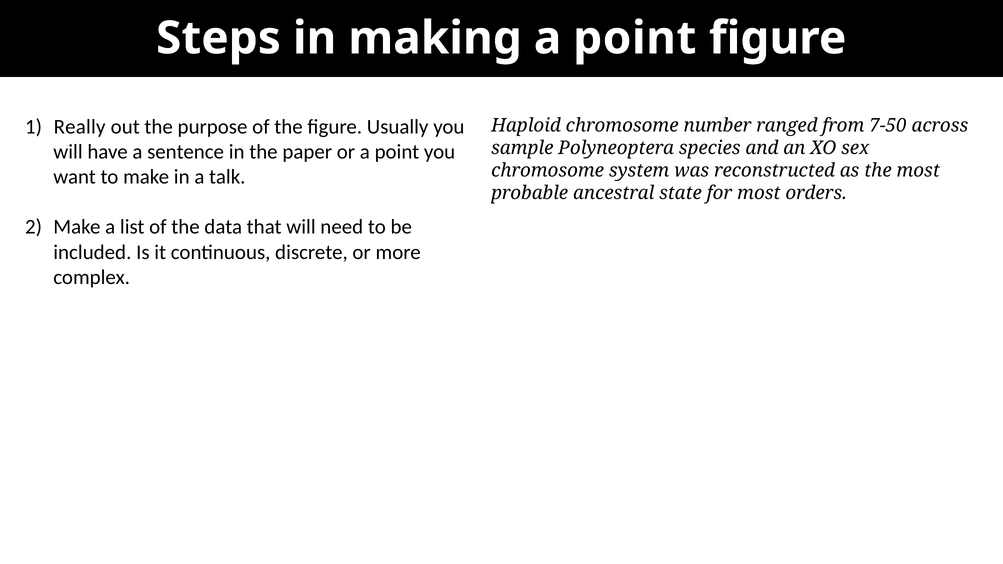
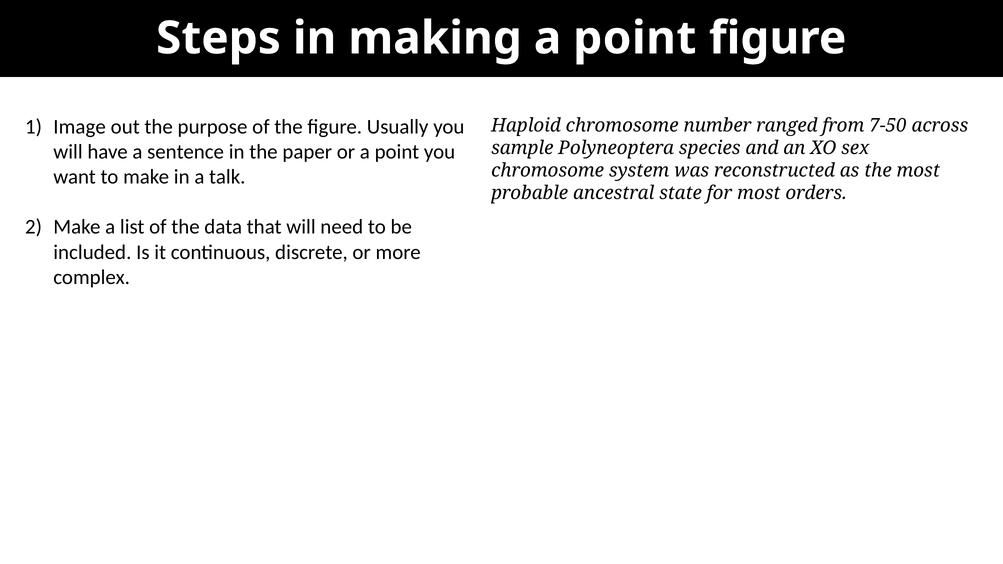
Really: Really -> Image
